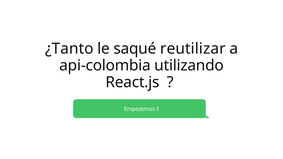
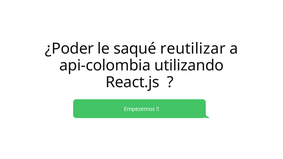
¿Tanto: ¿Tanto -> ¿Poder
